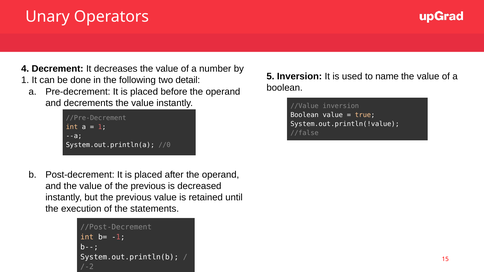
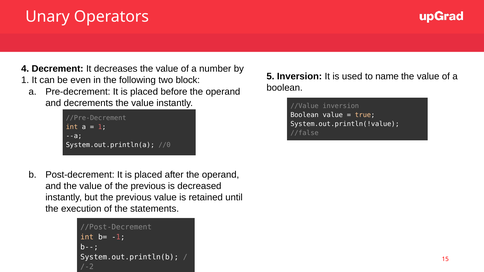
done: done -> even
detail: detail -> block
